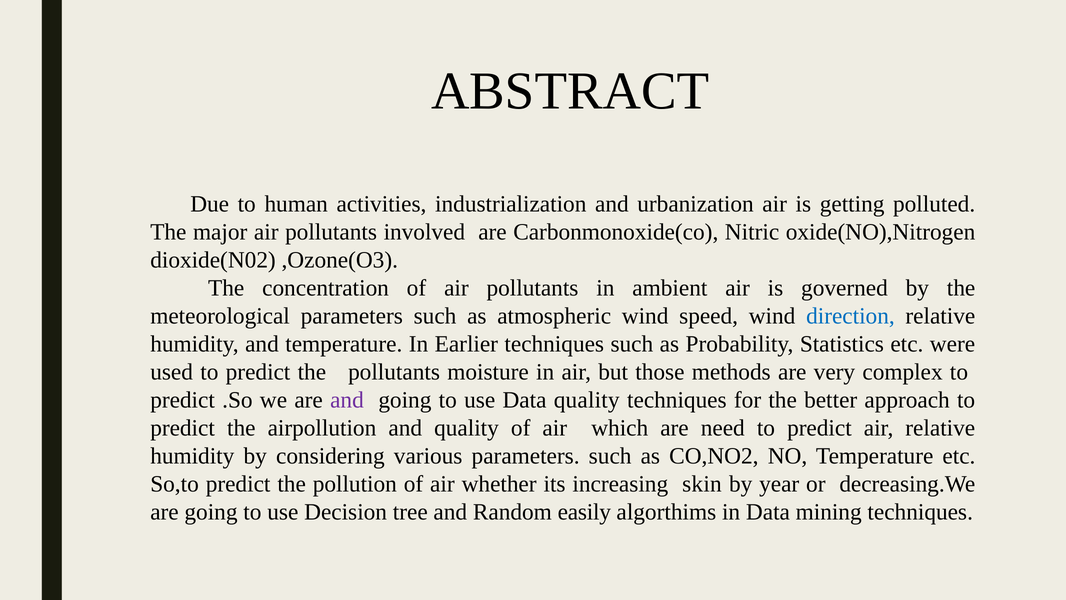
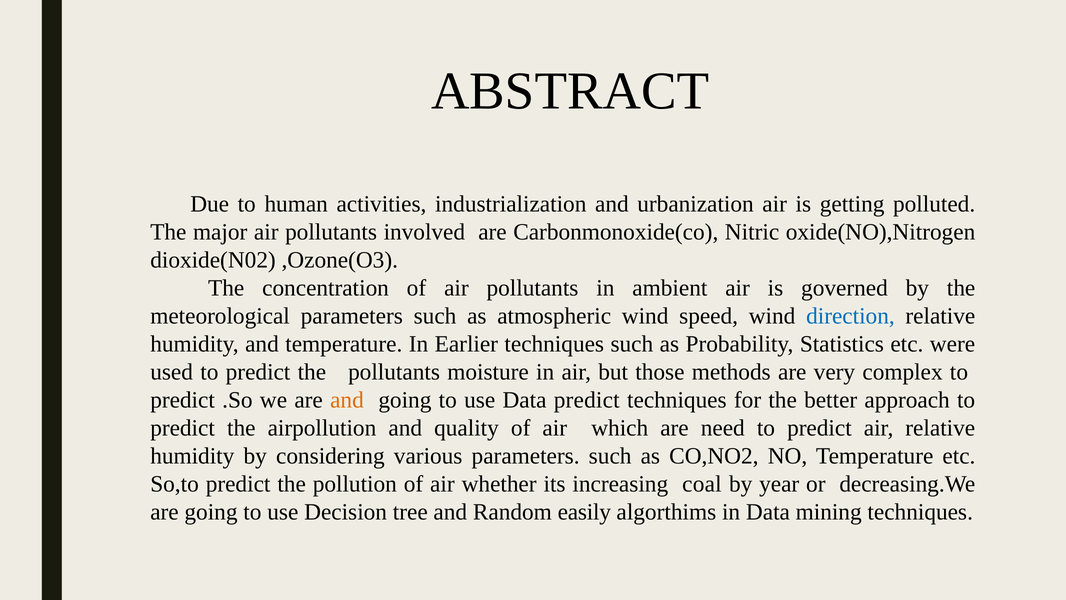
and at (347, 400) colour: purple -> orange
Data quality: quality -> predict
skin: skin -> coal
